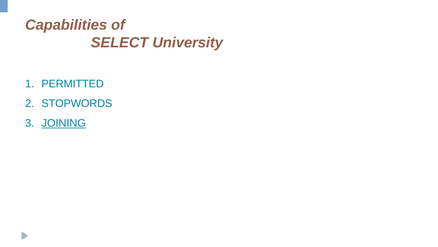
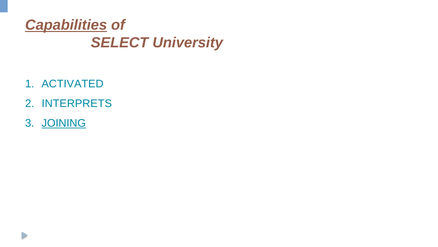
Capabilities underline: none -> present
PERMITTED: PERMITTED -> ACTIVATED
STOPWORDS: STOPWORDS -> INTERPRETS
